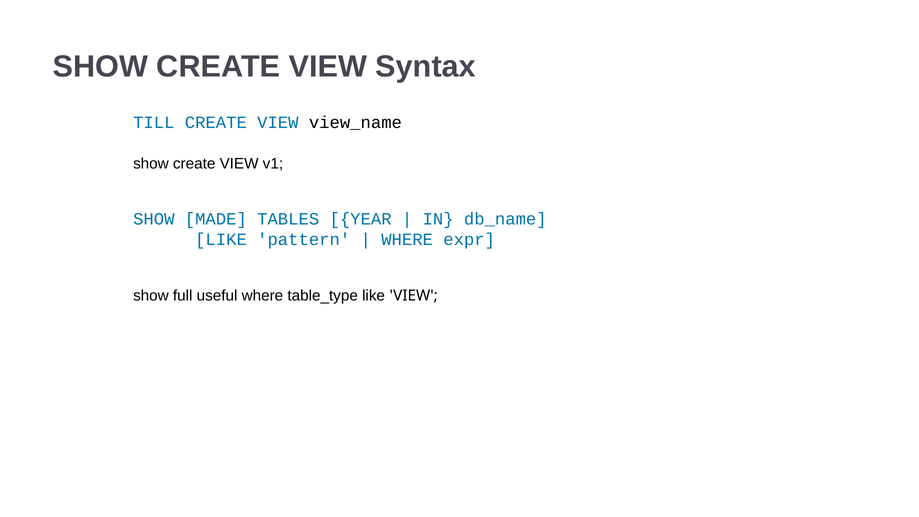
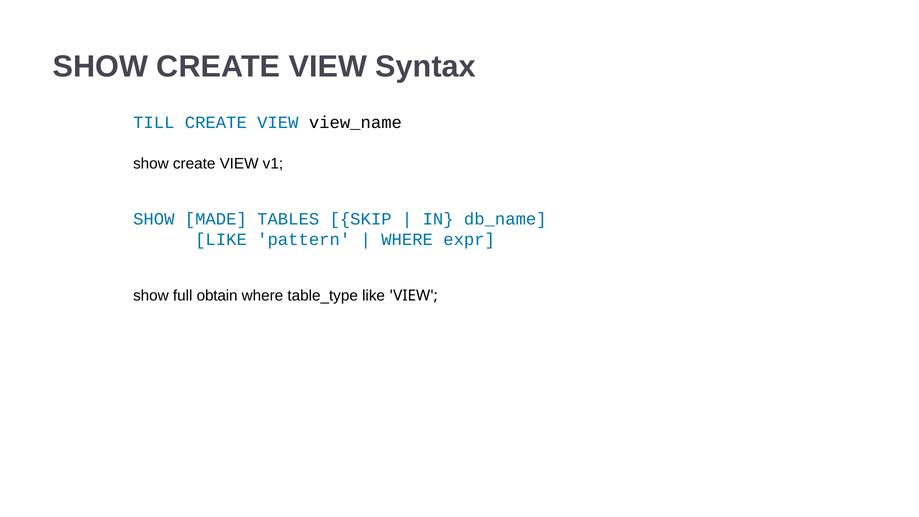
YEAR: YEAR -> SKIP
useful: useful -> obtain
